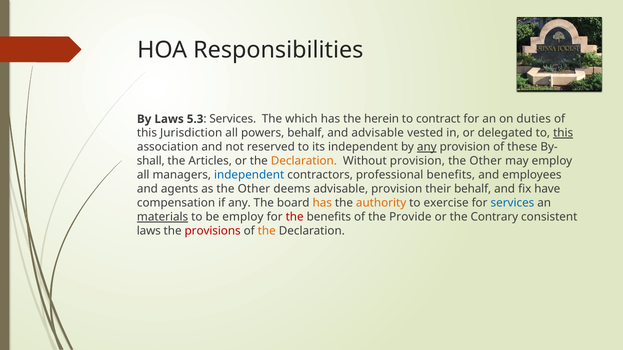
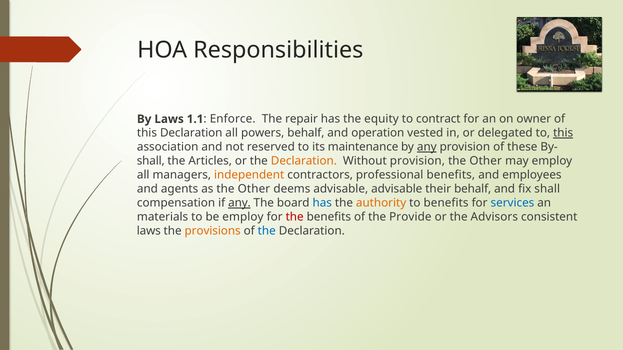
5.3: 5.3 -> 1.1
Services at (233, 119): Services -> Enforce
which: which -> repair
herein: herein -> equity
duties: duties -> owner
this Jurisdiction: Jurisdiction -> Declaration
and advisable: advisable -> operation
its independent: independent -> maintenance
independent at (249, 175) colour: blue -> orange
advisable provision: provision -> advisable
fix have: have -> shall
any at (239, 203) underline: none -> present
has at (322, 203) colour: orange -> blue
to exercise: exercise -> benefits
materials underline: present -> none
Contrary: Contrary -> Advisors
provisions colour: red -> orange
the at (267, 231) colour: orange -> blue
